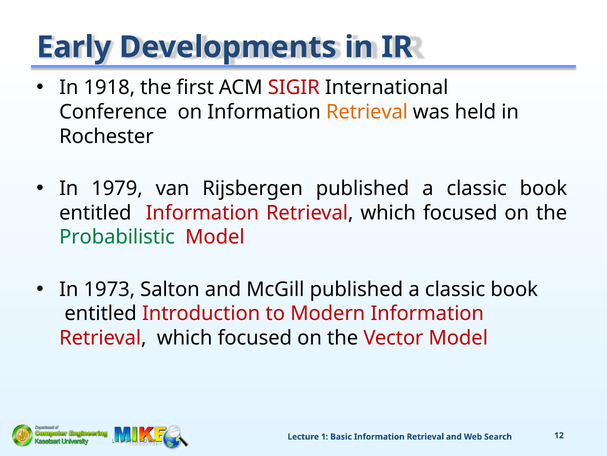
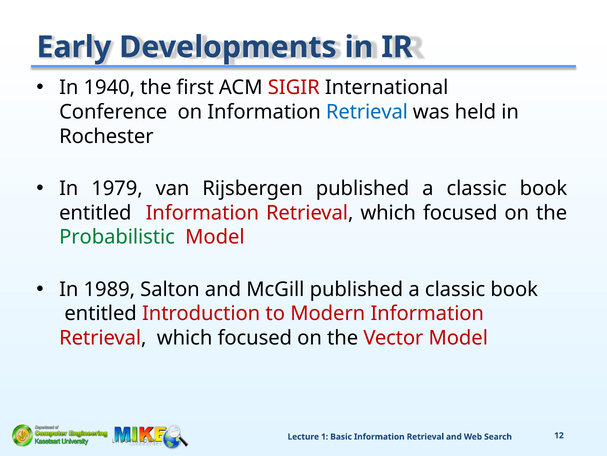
1918: 1918 -> 1940
Retrieval at (367, 112) colour: orange -> blue
1973: 1973 -> 1989
